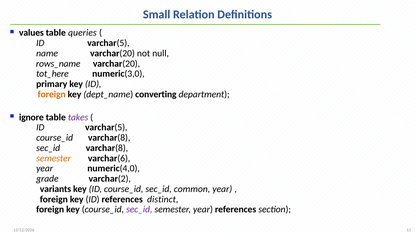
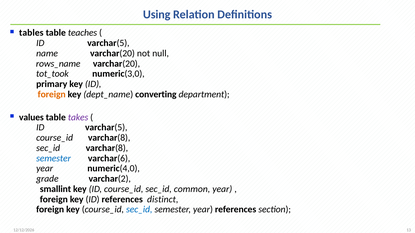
Small: Small -> Using
values: values -> tables
queries: queries -> teaches
tot_here: tot_here -> tot_took
ignore: ignore -> values
semester at (54, 159) colour: orange -> blue
variants: variants -> smallint
sec_id at (139, 210) colour: purple -> blue
